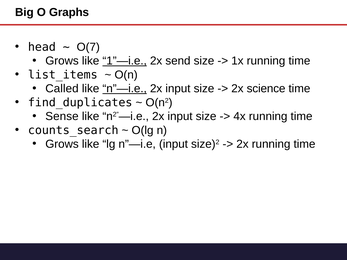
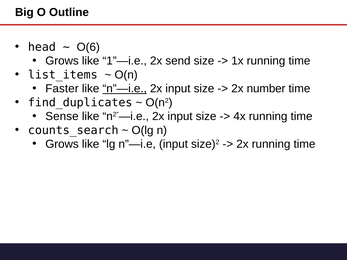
Graphs: Graphs -> Outline
O(7: O(7 -> O(6
1”—i.e underline: present -> none
Called: Called -> Faster
science: science -> number
